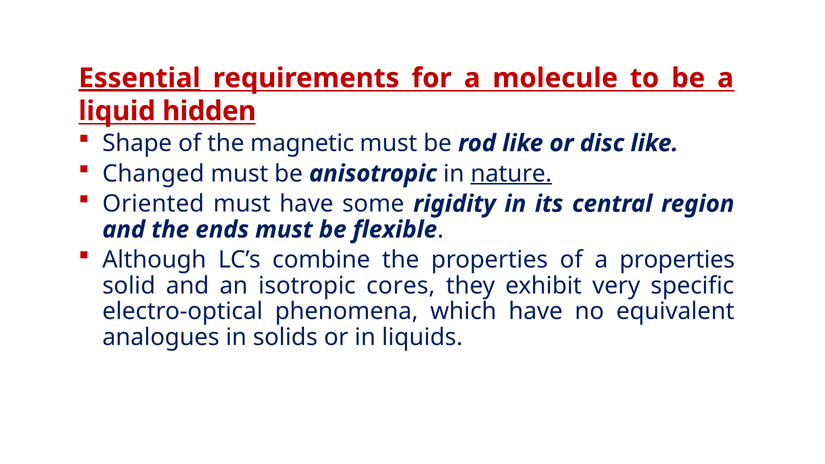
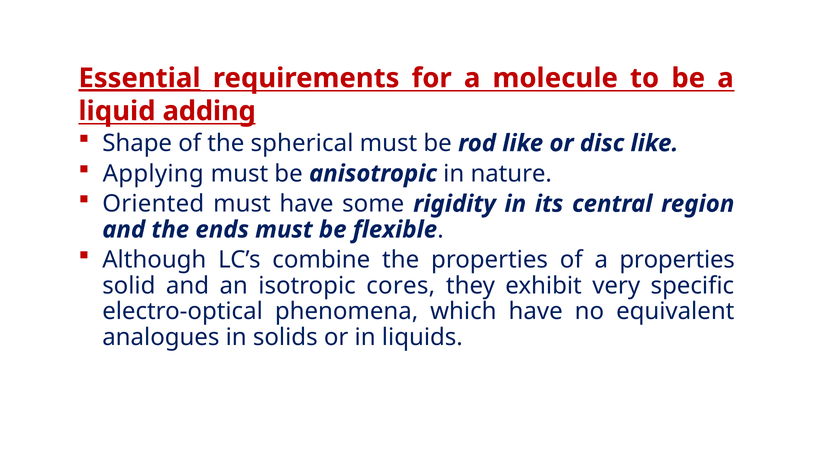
hidden: hidden -> adding
magnetic: magnetic -> spherical
Changed: Changed -> Applying
nature underline: present -> none
